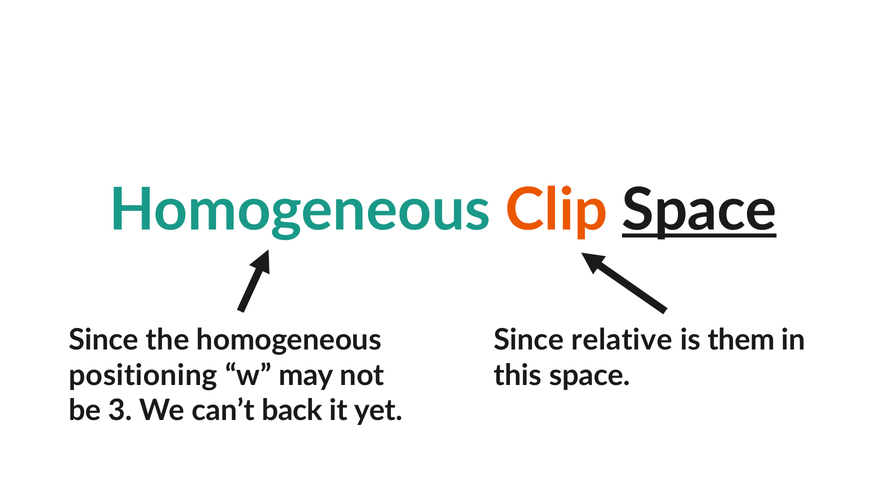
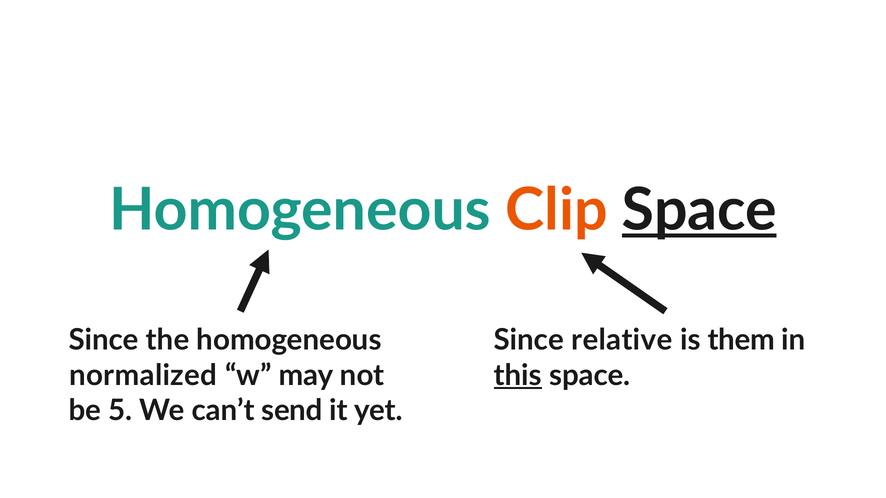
positioning: positioning -> normalized
this underline: none -> present
3: 3 -> 5
back: back -> send
